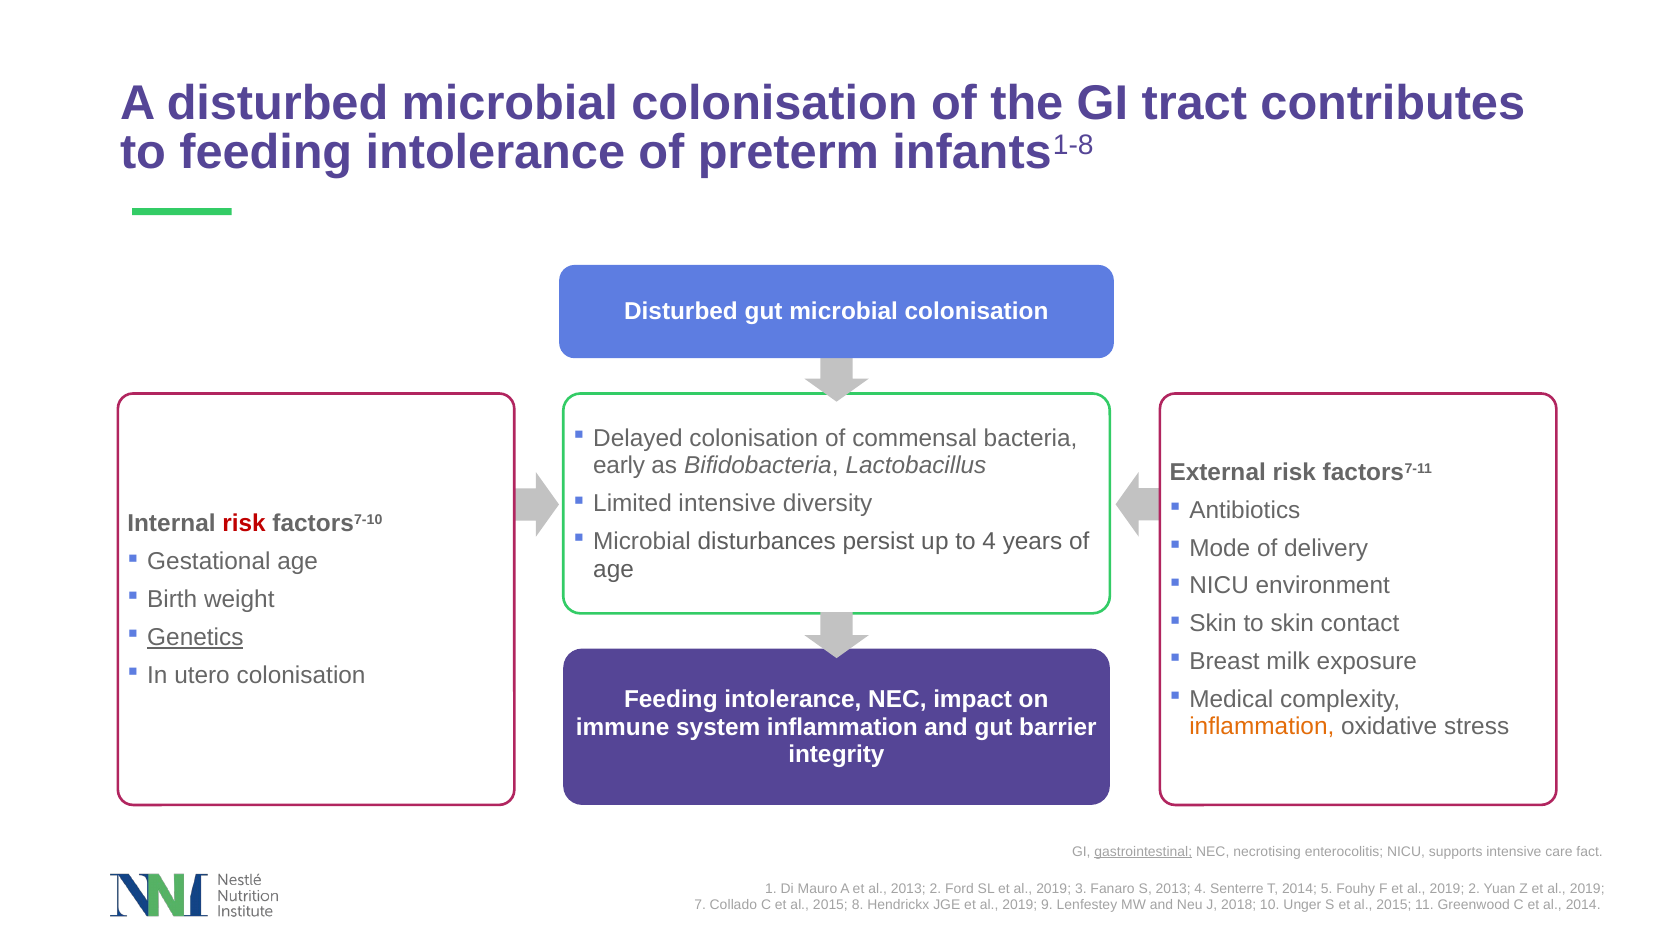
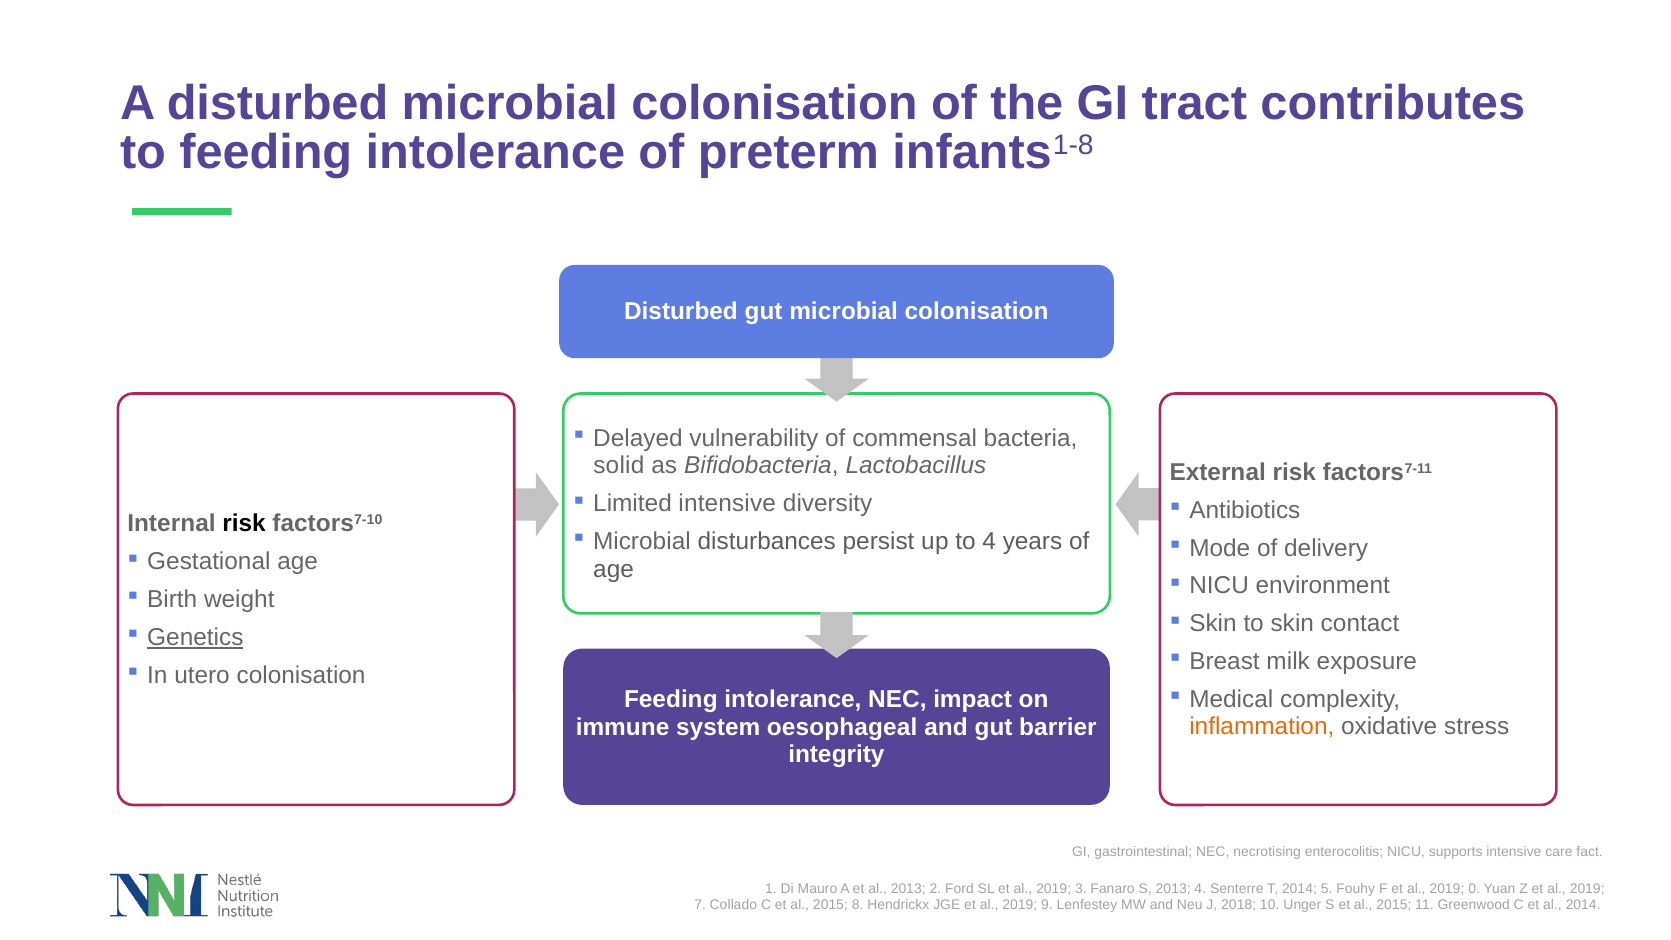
Delayed colonisation: colonisation -> vulnerability
early: early -> solid
risk at (244, 524) colour: red -> black
system inflammation: inflammation -> oesophageal
gastrointestinal underline: present -> none
2019 2: 2 -> 0
